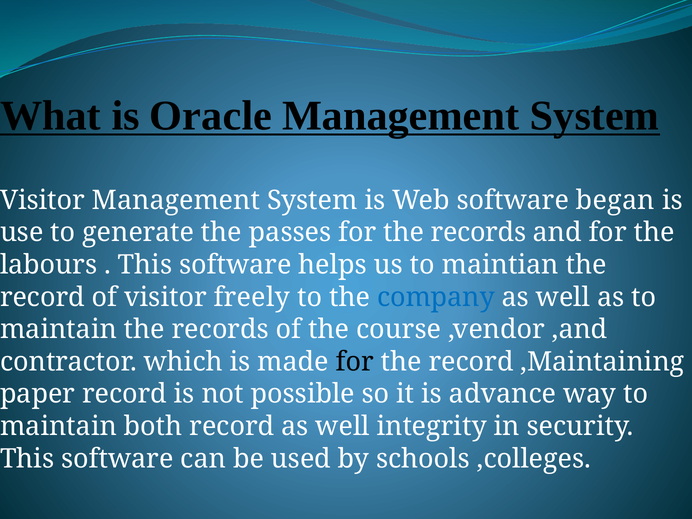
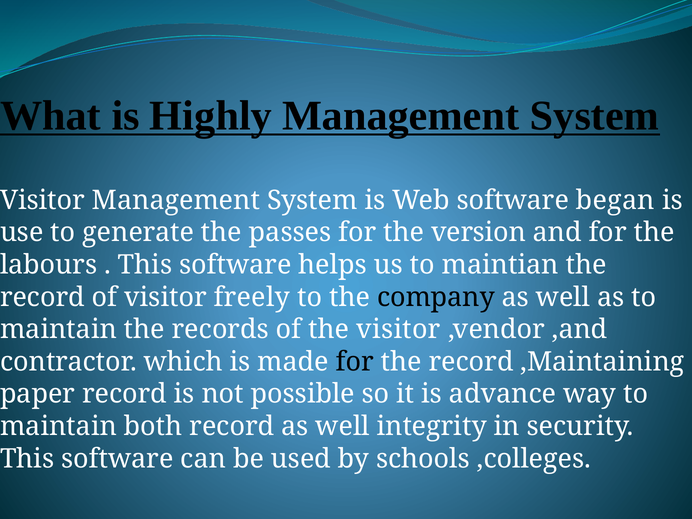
Oracle: Oracle -> Highly
for the records: records -> version
company colour: blue -> black
the course: course -> visitor
